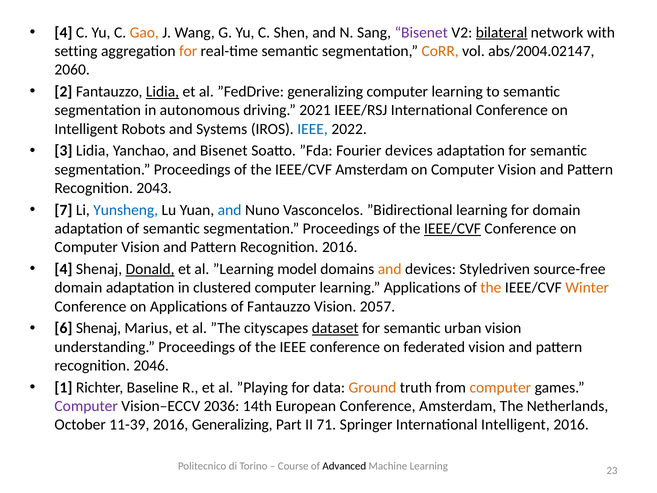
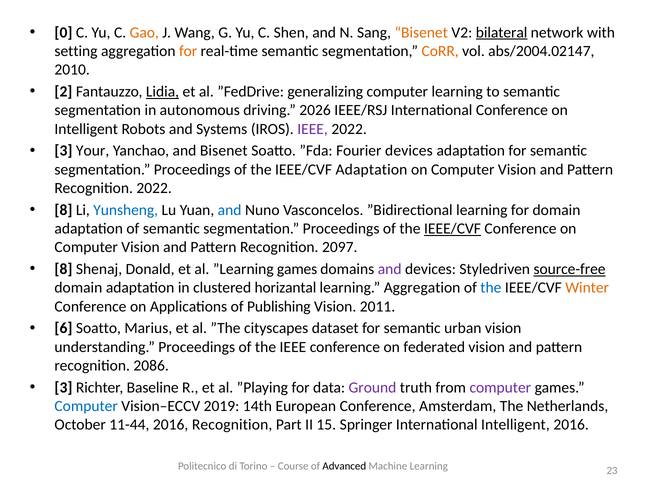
4 at (63, 32): 4 -> 0
Bisenet at (421, 32) colour: purple -> orange
2060: 2060 -> 2010
2021: 2021 -> 2026
IEEE at (313, 129) colour: blue -> purple
3 Lidia: Lidia -> Your
IEEE/CVF Amsterdam: Amsterdam -> Adaptation
Recognition 2043: 2043 -> 2022
7 at (63, 210): 7 -> 8
Recognition 2016: 2016 -> 2097
4 at (63, 269): 4 -> 8
Donald underline: present -> none
”Learning model: model -> games
and at (390, 269) colour: orange -> purple
source-free underline: none -> present
clustered computer: computer -> horizantal
learning Applications: Applications -> Aggregation
the at (491, 288) colour: orange -> blue
of Fantauzzo: Fantauzzo -> Publishing
2057: 2057 -> 2011
6 Shenaj: Shenaj -> Soatto
dataset underline: present -> none
2046: 2046 -> 2086
1 at (63, 387): 1 -> 3
Ground colour: orange -> purple
computer at (500, 387) colour: orange -> purple
Computer at (86, 406) colour: purple -> blue
2036: 2036 -> 2019
11-39: 11-39 -> 11-44
2016 Generalizing: Generalizing -> Recognition
71: 71 -> 15
